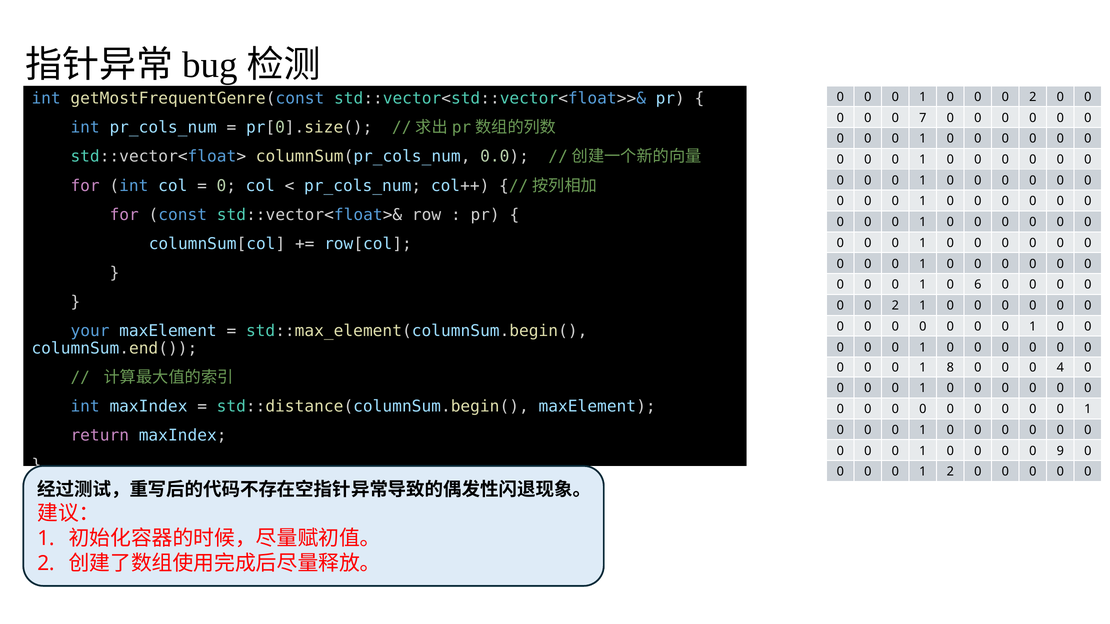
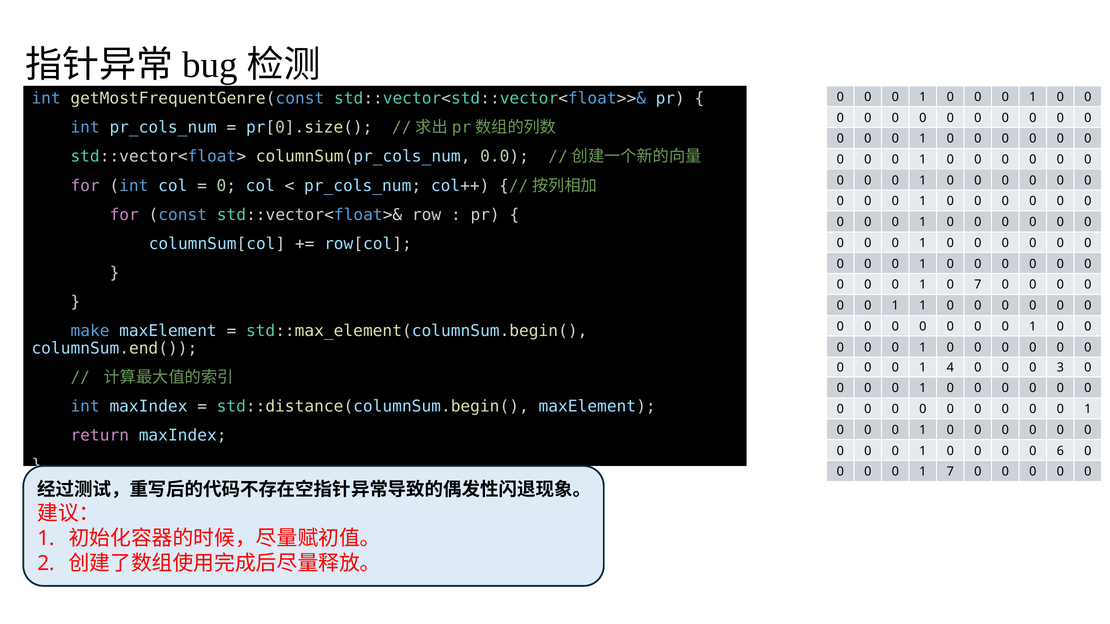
2 at (1033, 97): 2 -> 1
7 at (923, 118): 7 -> 0
0 6: 6 -> 7
2 at (895, 306): 2 -> 1
your: your -> make
8: 8 -> 4
4: 4 -> 3
9: 9 -> 6
1 2: 2 -> 7
